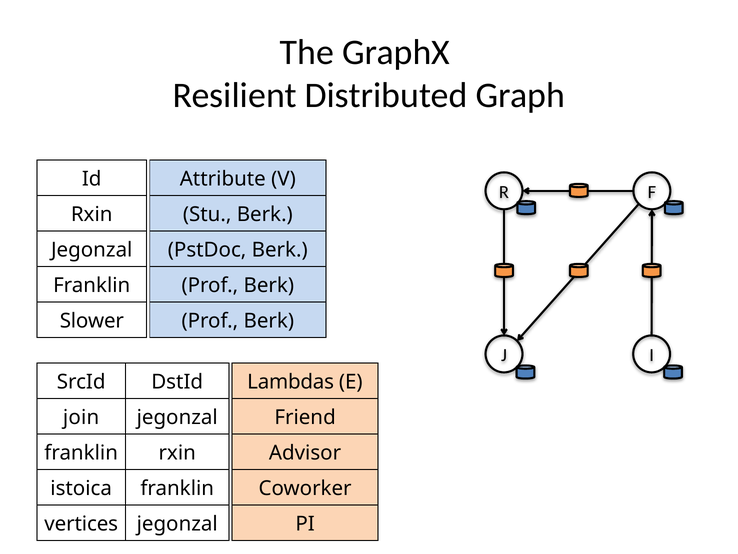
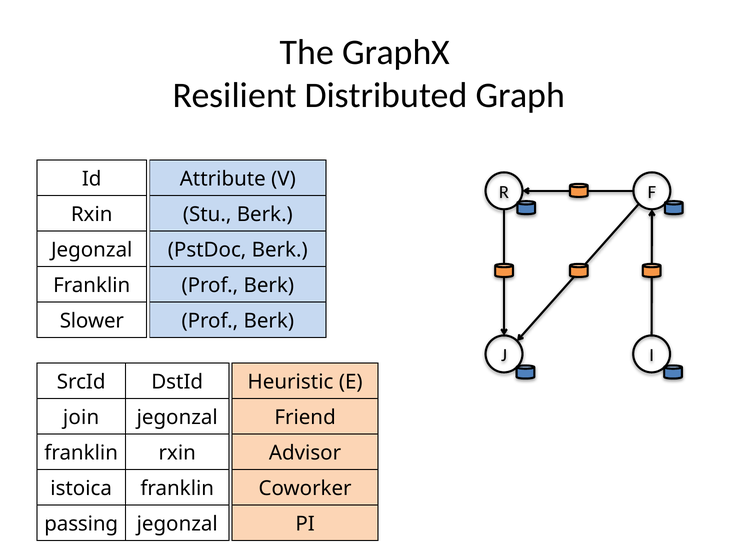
Lambdas: Lambdas -> Heuristic
vertices: vertices -> passing
